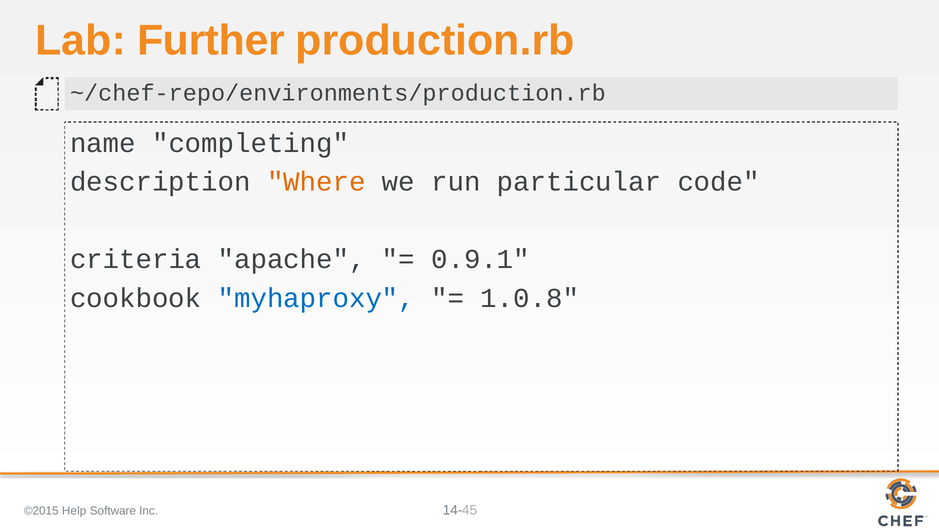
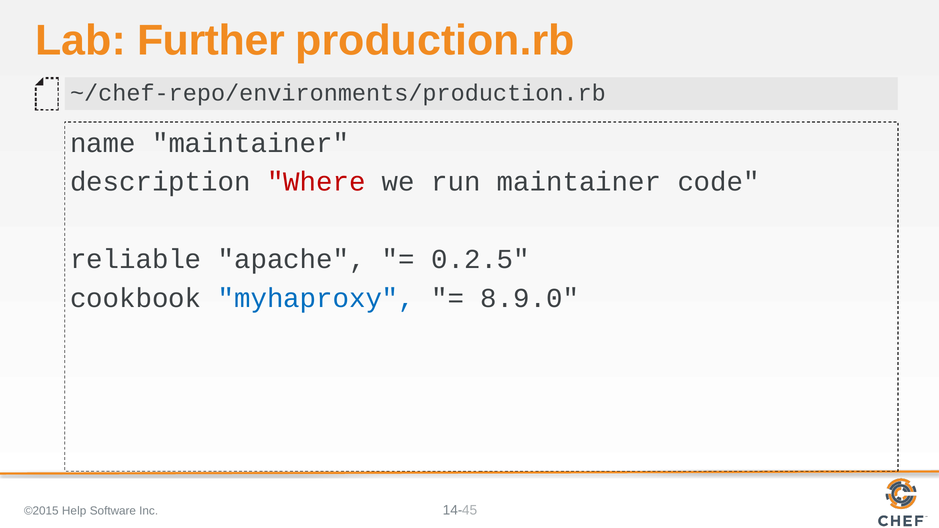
name completing: completing -> maintainer
Where colour: orange -> red
run particular: particular -> maintainer
criteria: criteria -> reliable
0.9.1: 0.9.1 -> 0.2.5
1.0.8: 1.0.8 -> 8.9.0
